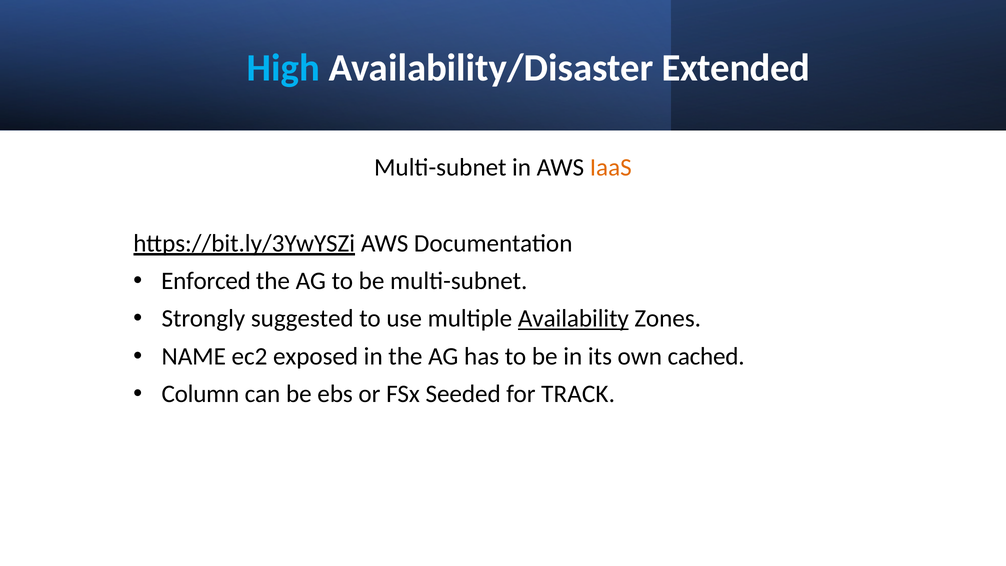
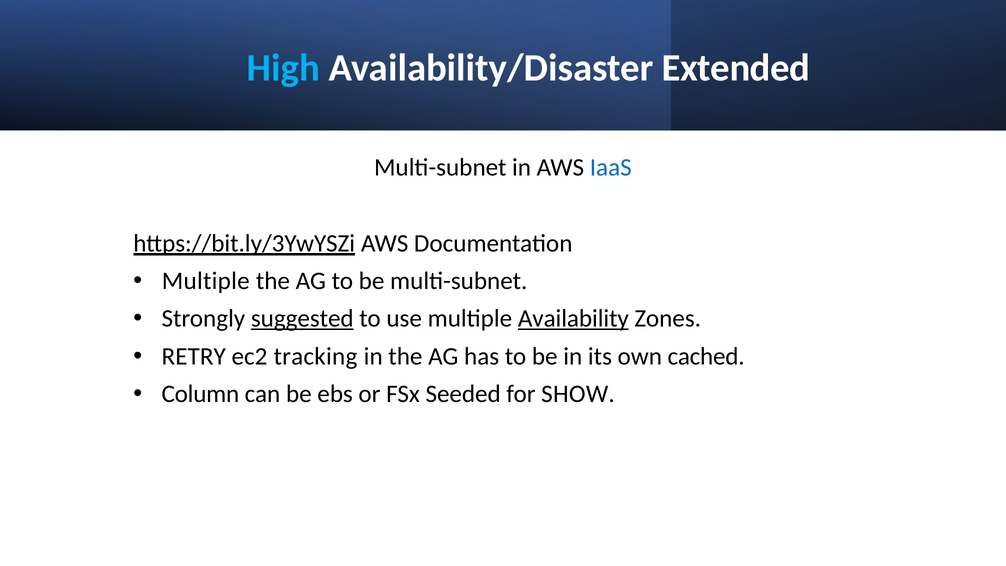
IaaS colour: orange -> blue
Enforced at (206, 281): Enforced -> Multiple
suggested underline: none -> present
NAME: NAME -> RETRY
exposed: exposed -> tracking
TRACK: TRACK -> SHOW
